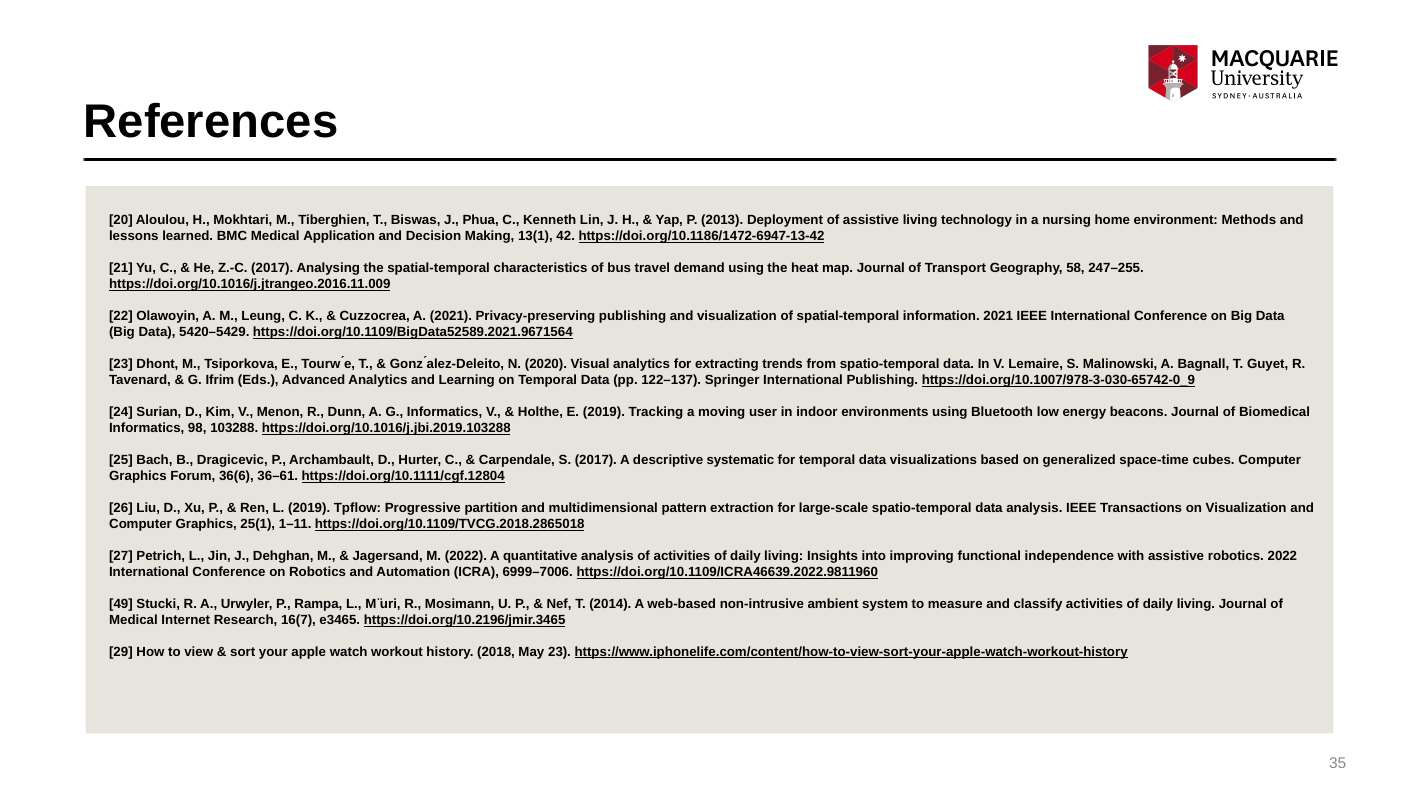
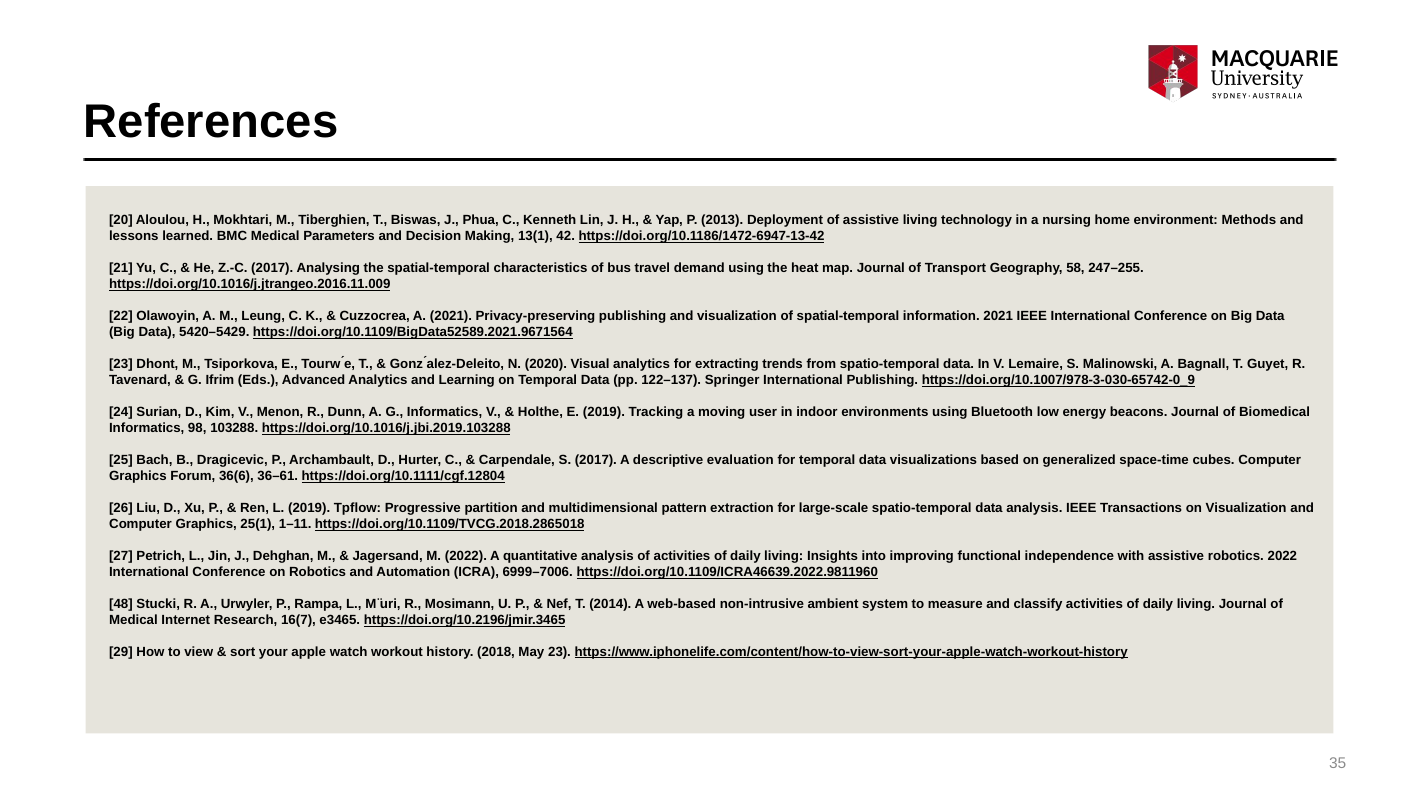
Application: Application -> Parameters
systematic: systematic -> evaluation
49: 49 -> 48
